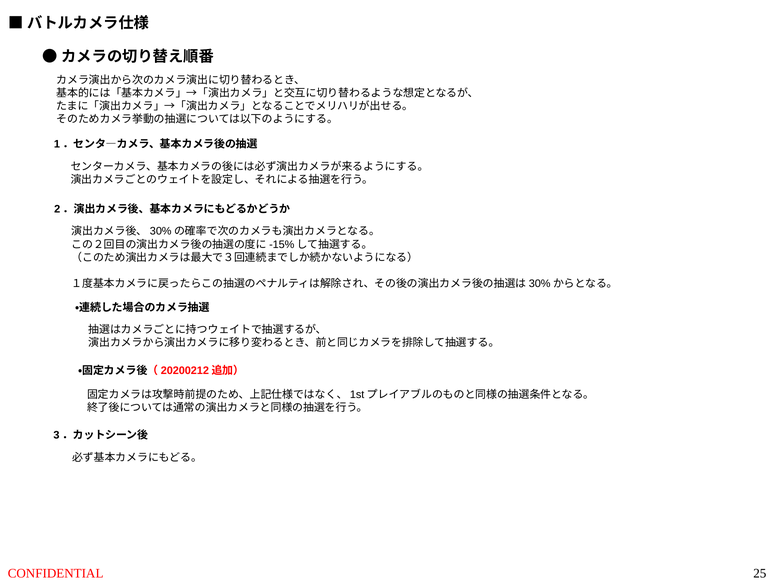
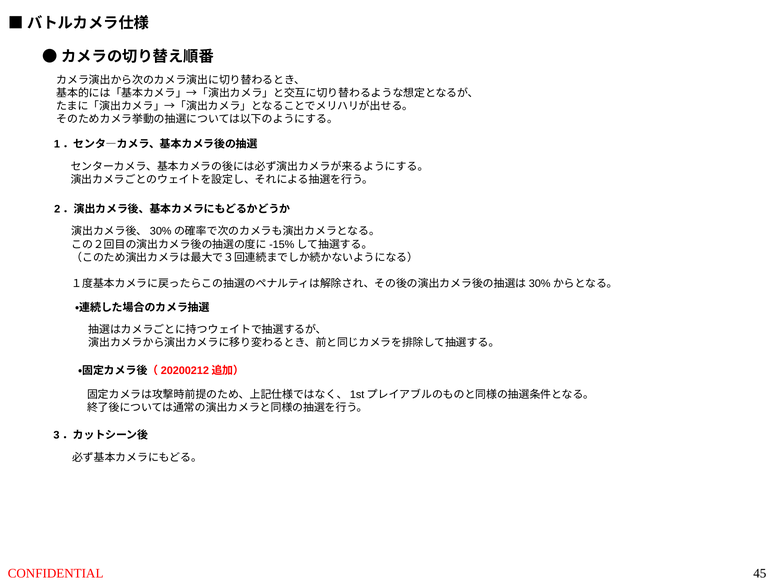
25: 25 -> 45
